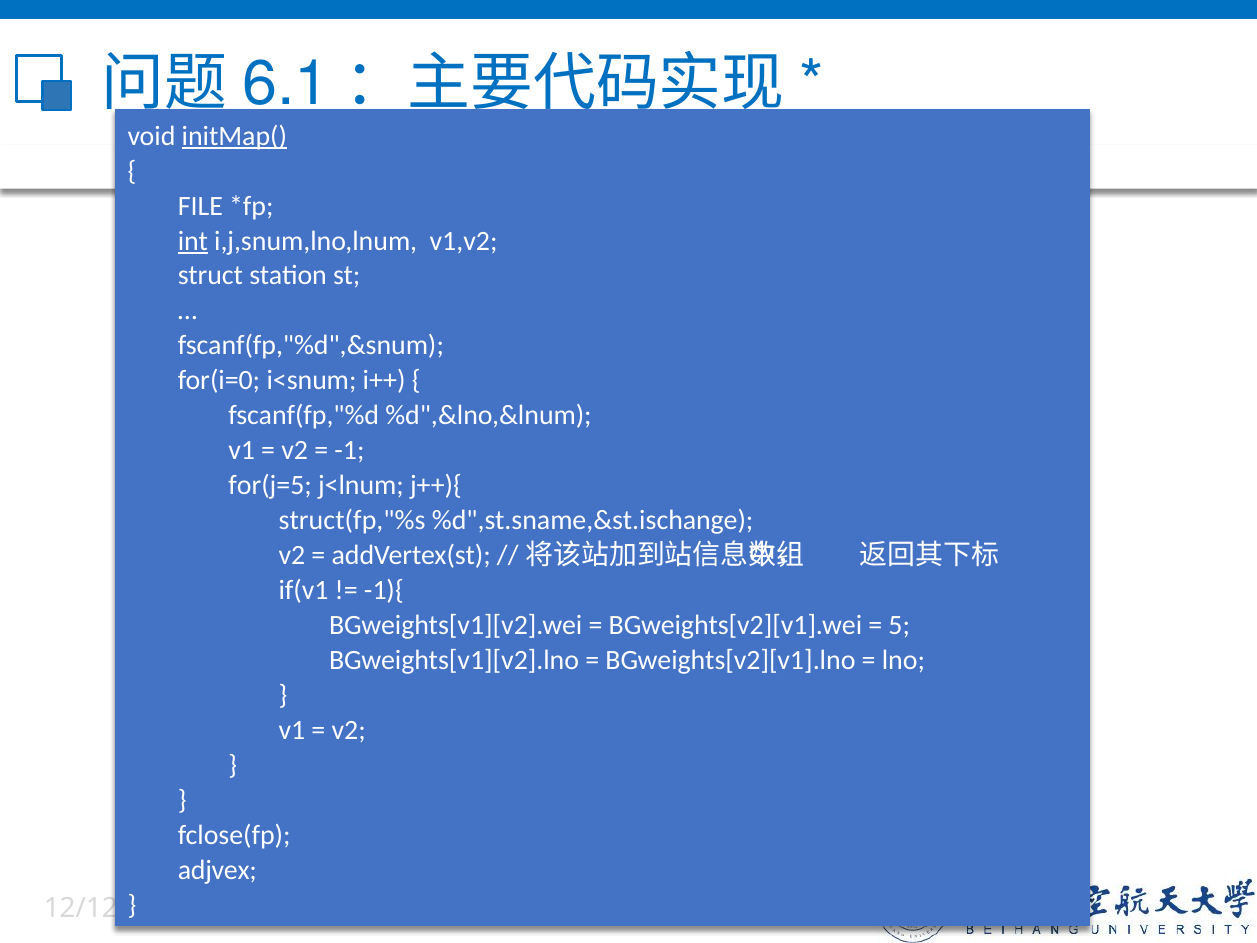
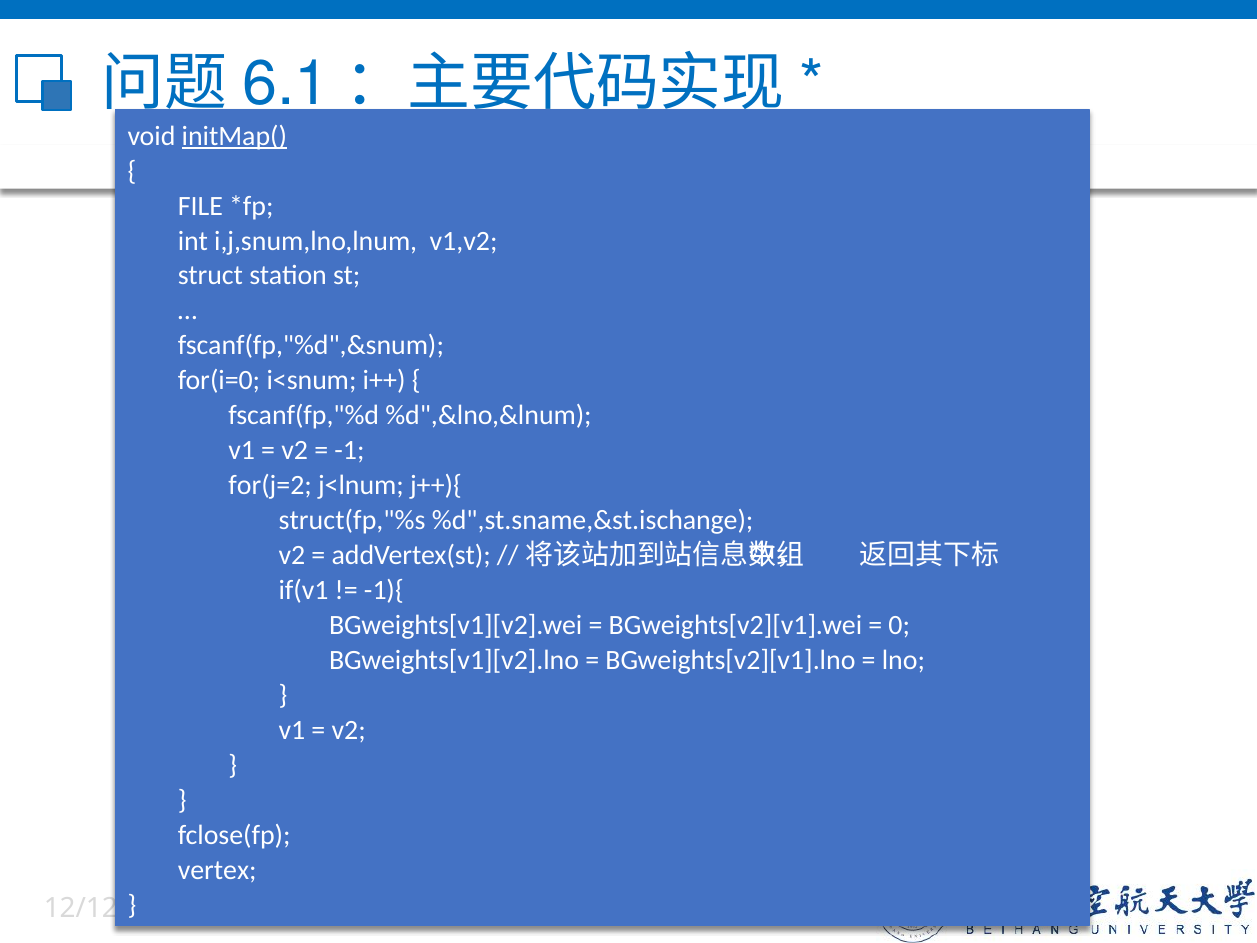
int underline: present -> none
for(j=5: for(j=5 -> for(j=2
5: 5 -> 0
adjvex: adjvex -> vertex
